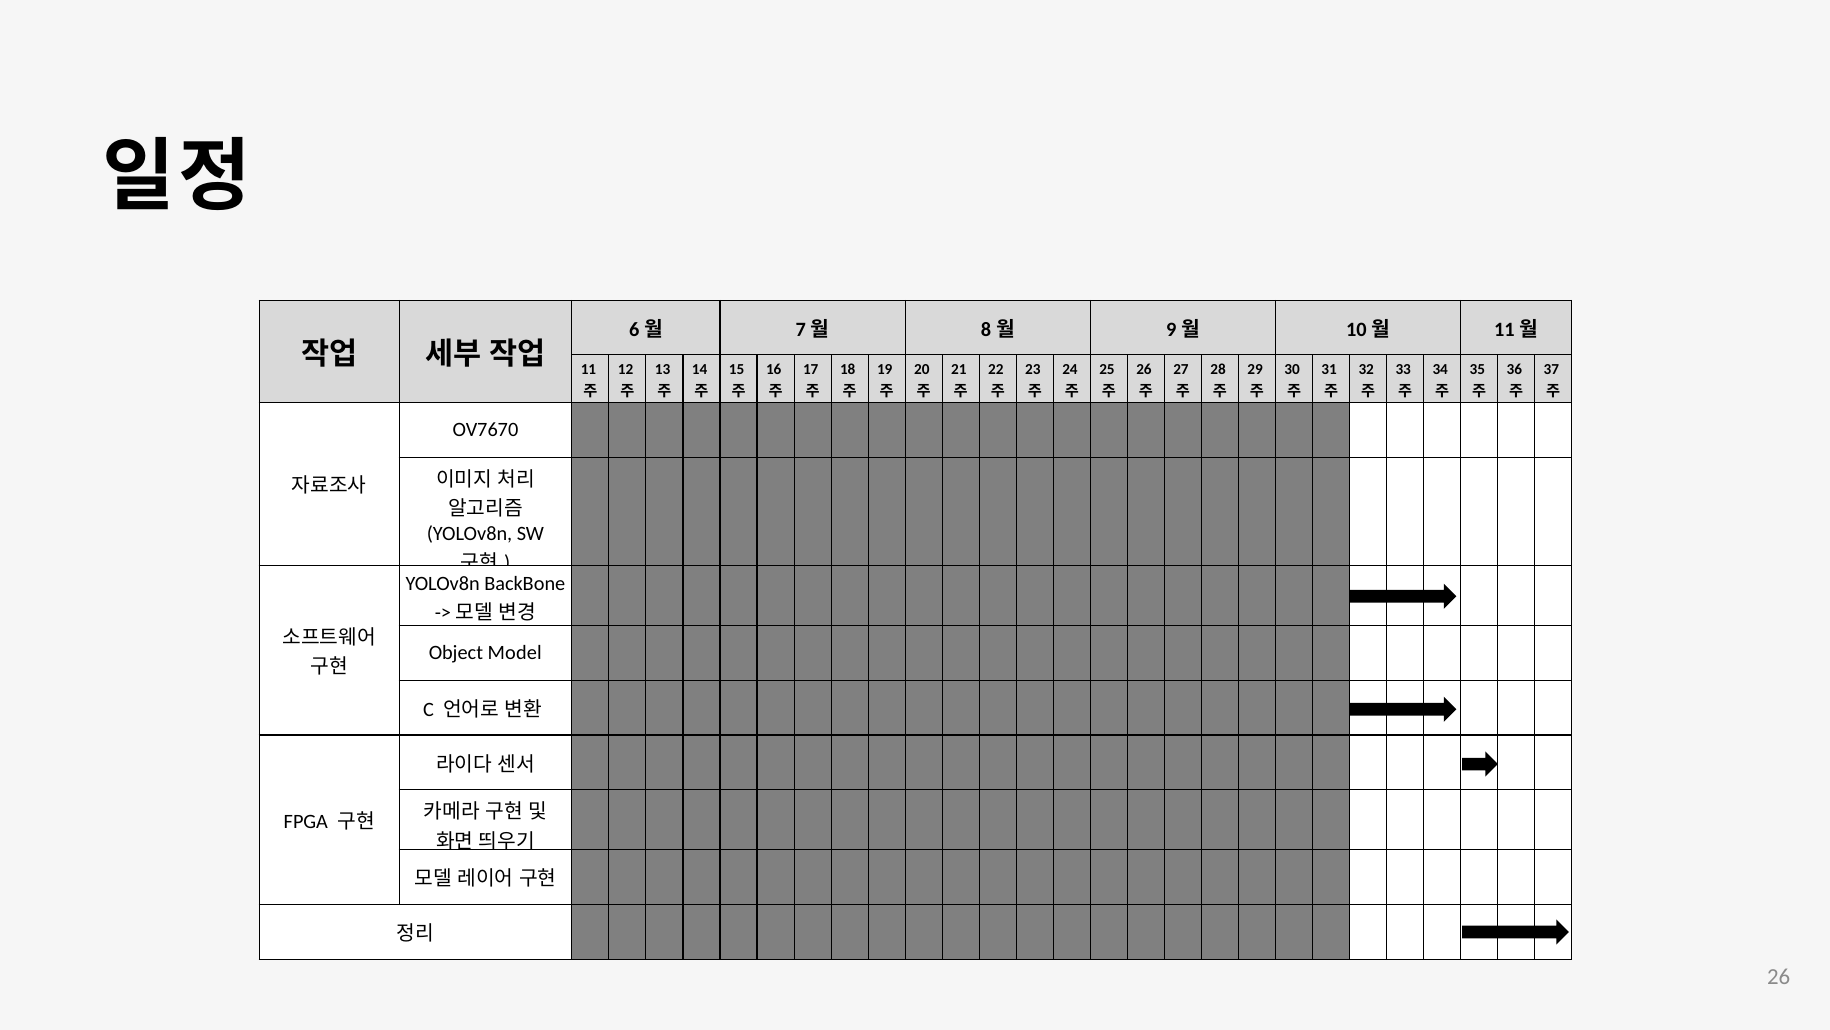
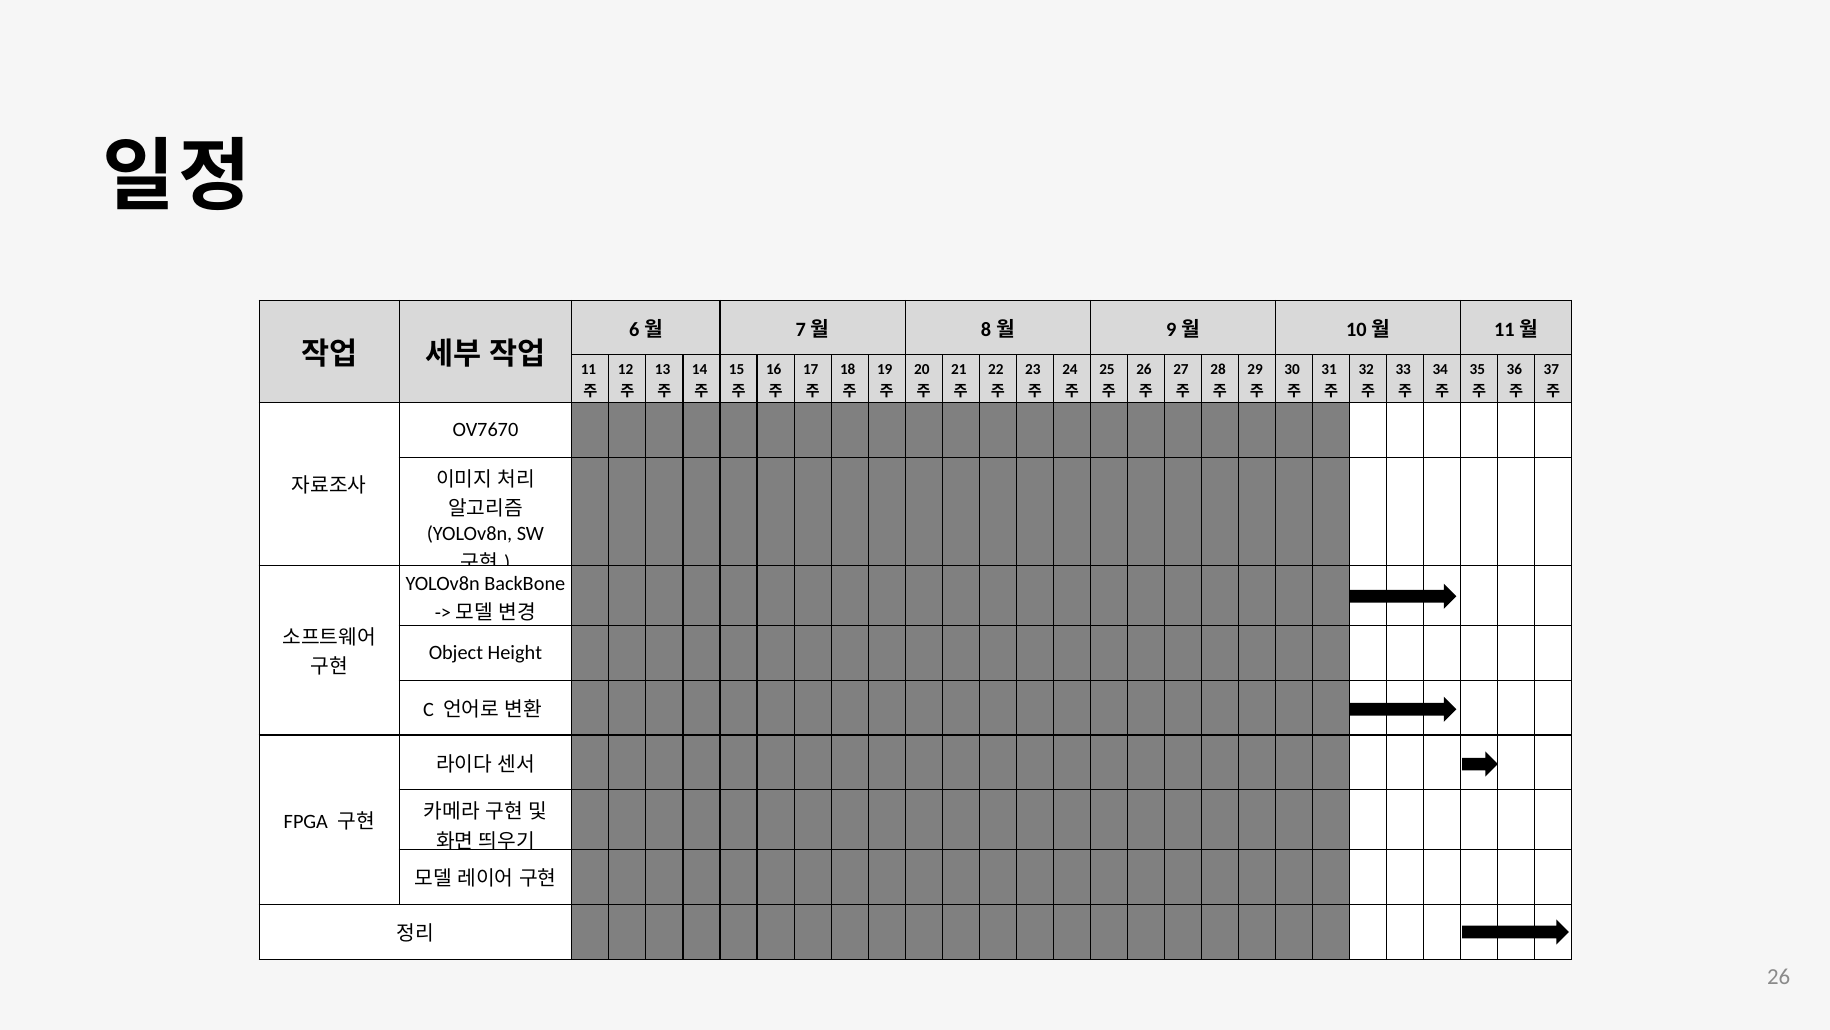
Model: Model -> Height
